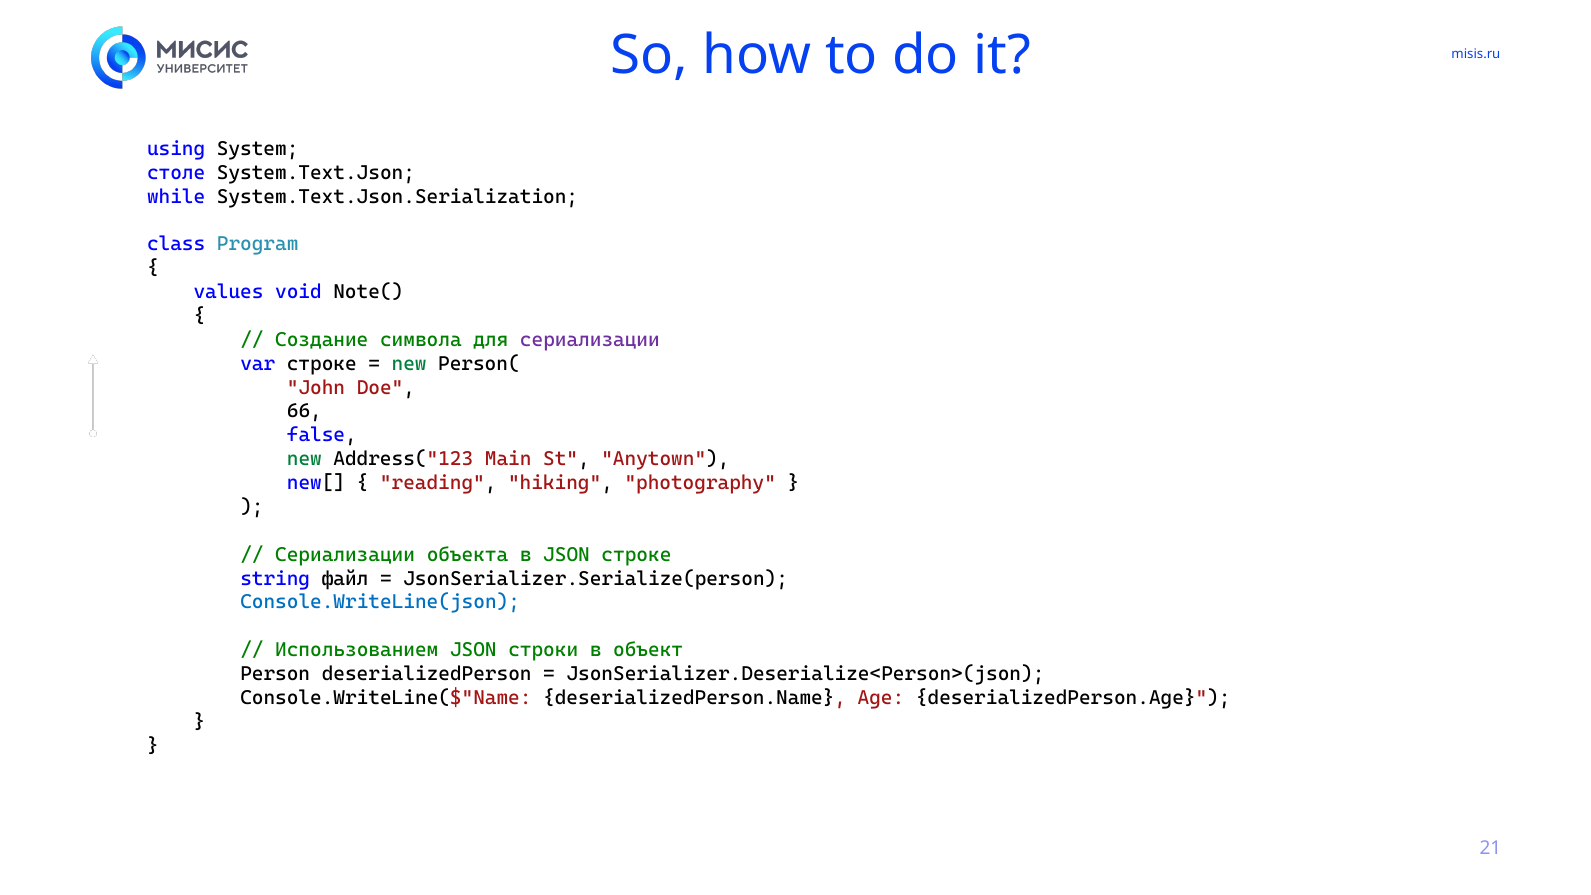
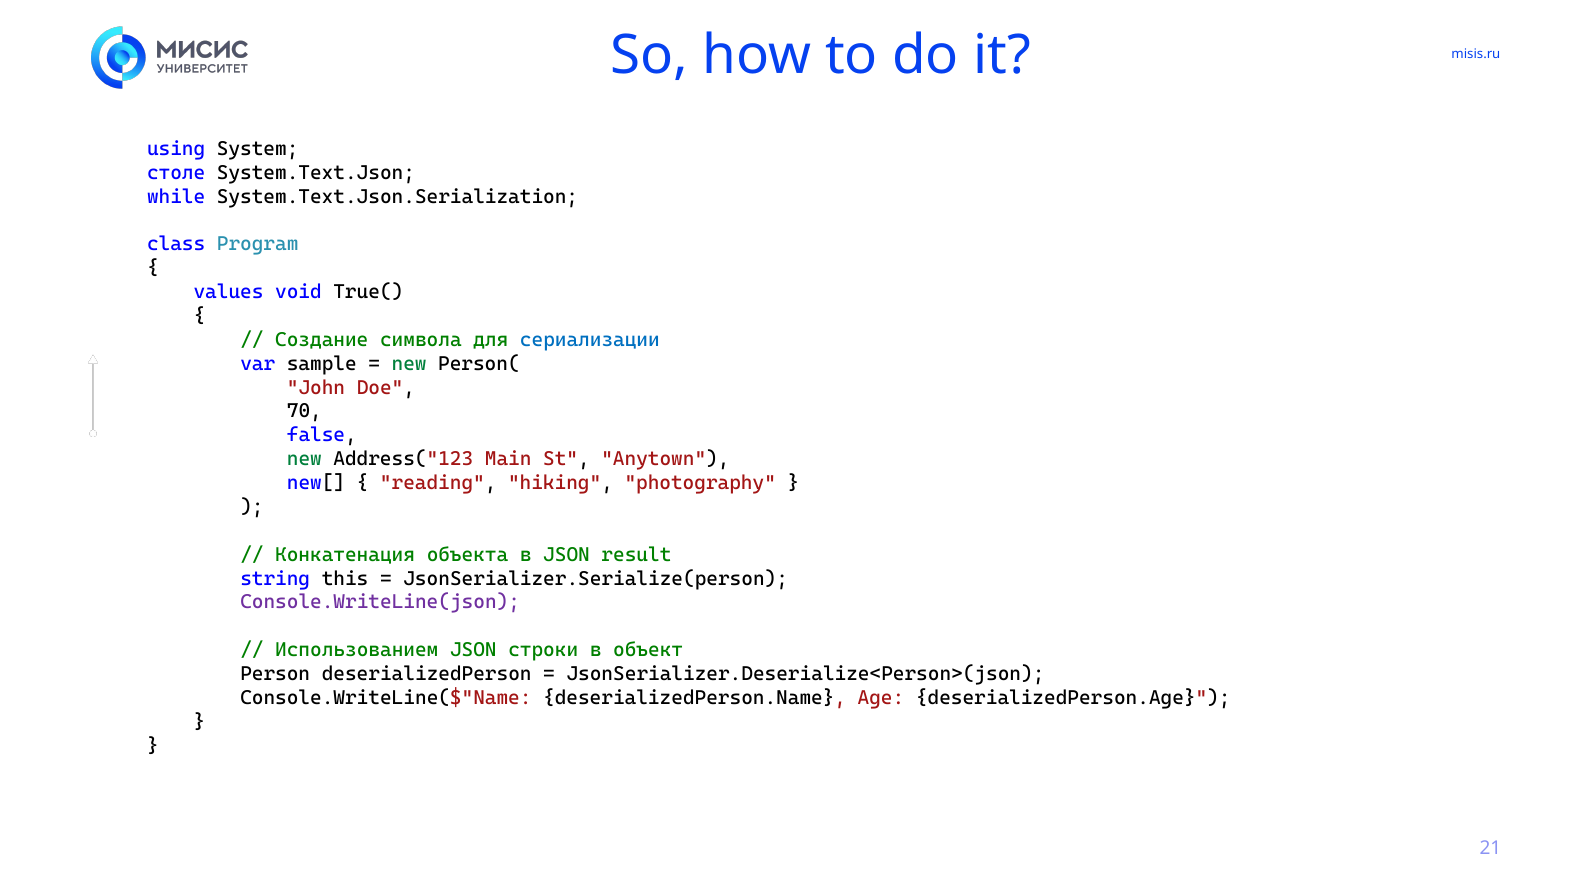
Note(: Note( -> True(
сериализации at (590, 340) colour: purple -> blue
var строке: строке -> sample
66: 66 -> 70
Сериализации at (345, 555): Сериализации -> Конкатенация
JSON строке: строке -> result
файл: файл -> this
Console.WriteLine(json colour: blue -> purple
